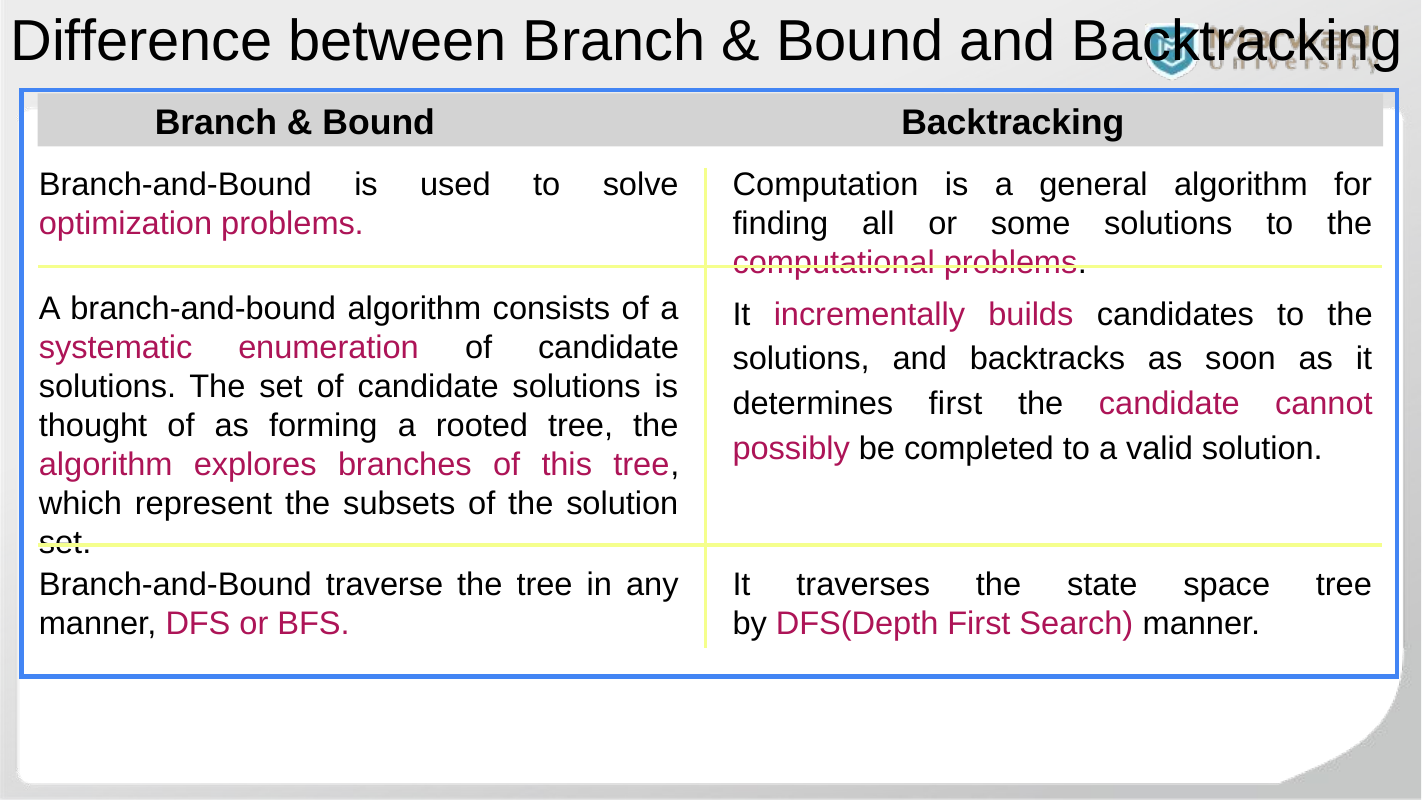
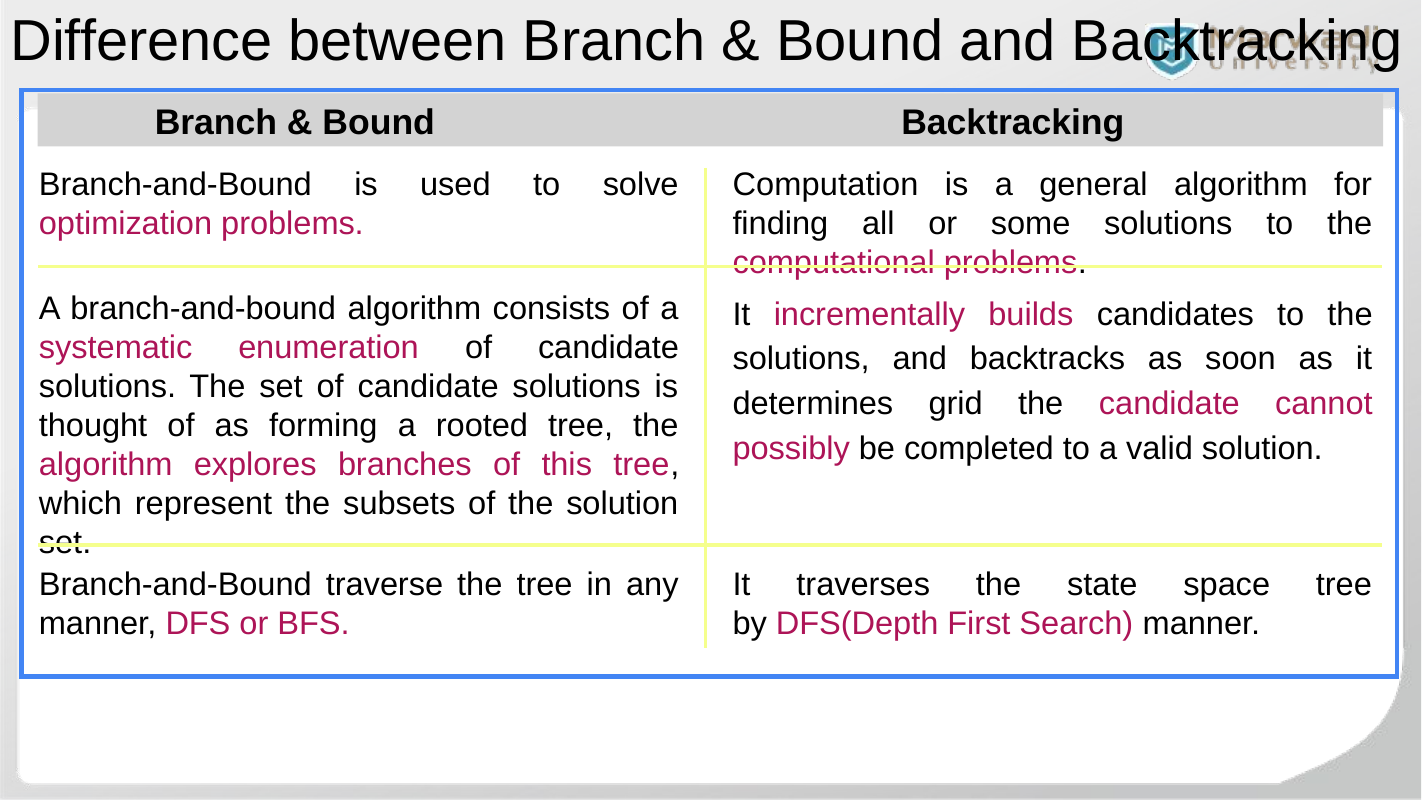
determines first: first -> grid
